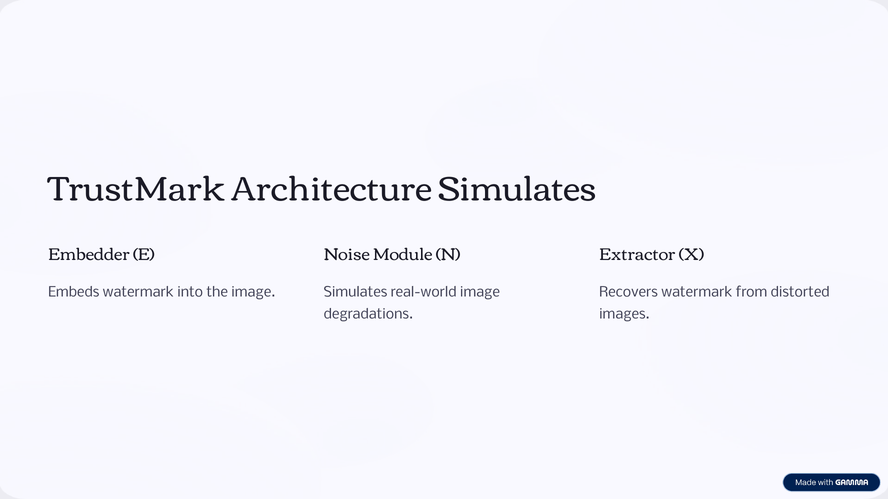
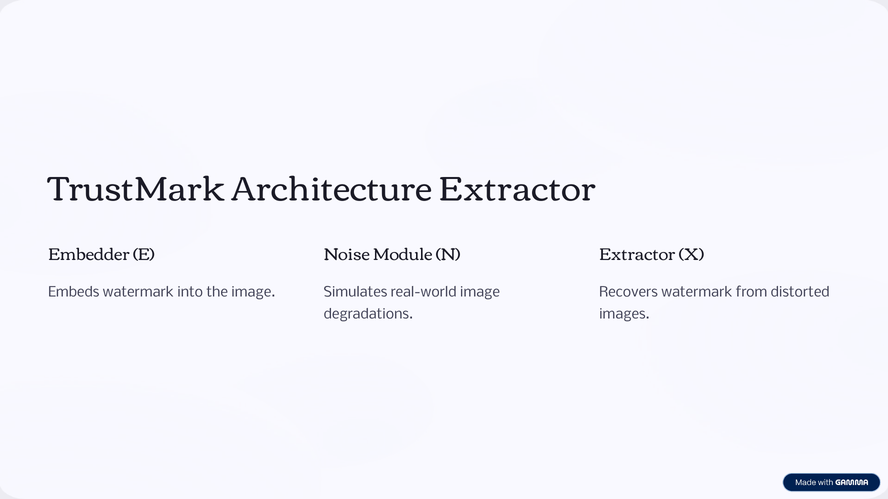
Architecture Simulates: Simulates -> Extractor
